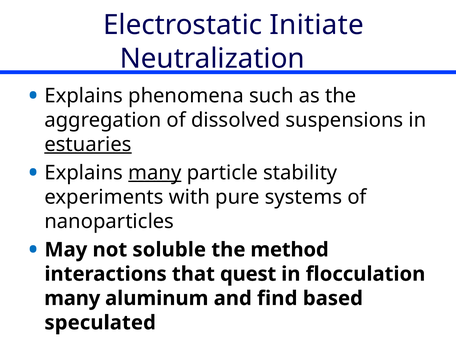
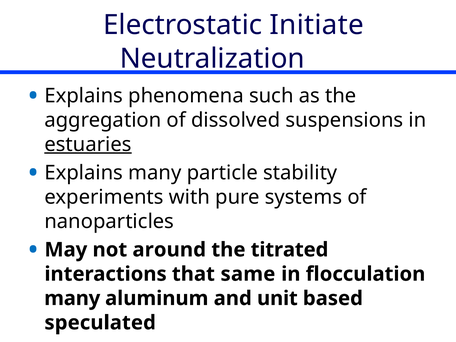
many at (155, 173) underline: present -> none
soluble: soluble -> around
method: method -> titrated
quest: quest -> same
find: find -> unit
